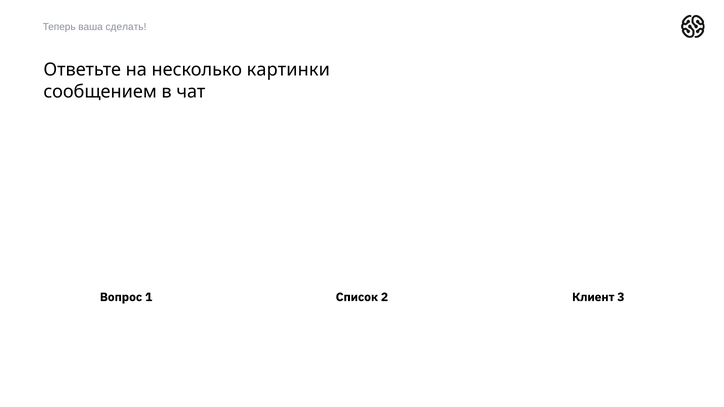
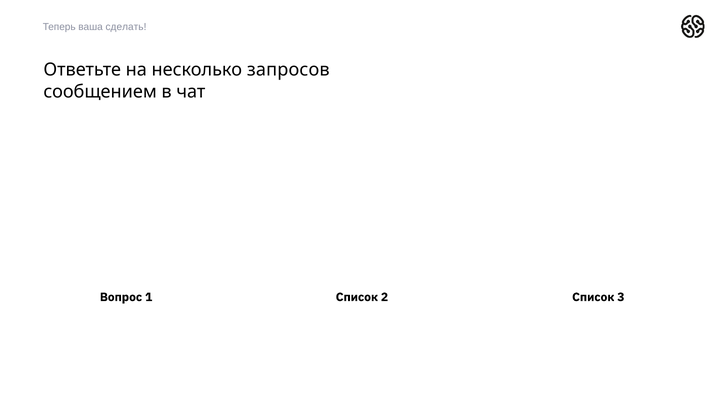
картинки: картинки -> запросов
1 Клиент: Клиент -> Список
